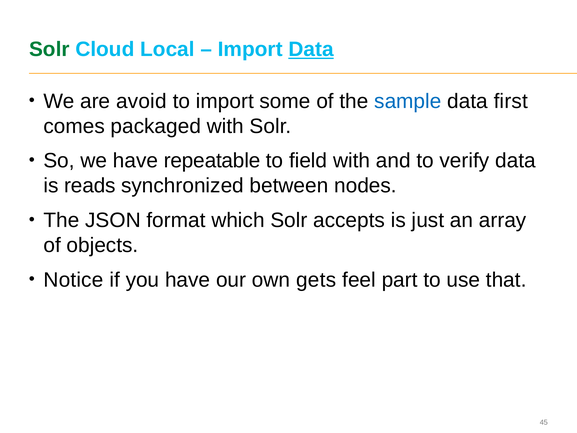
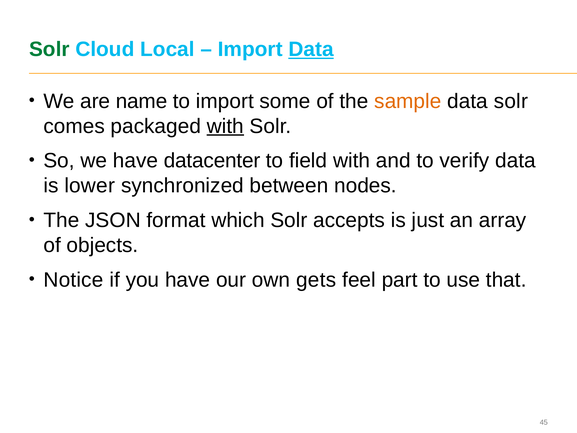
avoid: avoid -> name
sample colour: blue -> orange
data first: first -> solr
with at (225, 126) underline: none -> present
repeatable: repeatable -> datacenter
reads: reads -> lower
